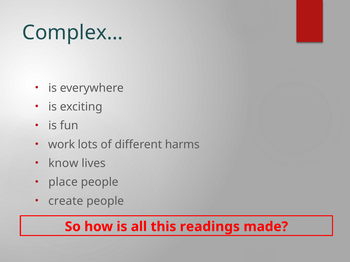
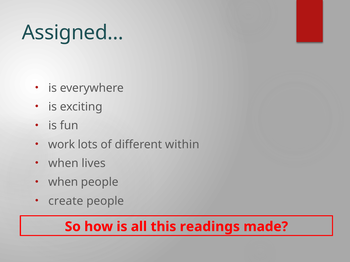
Complex…: Complex… -> Assigned…
harms: harms -> within
know at (63, 164): know -> when
place at (63, 182): place -> when
